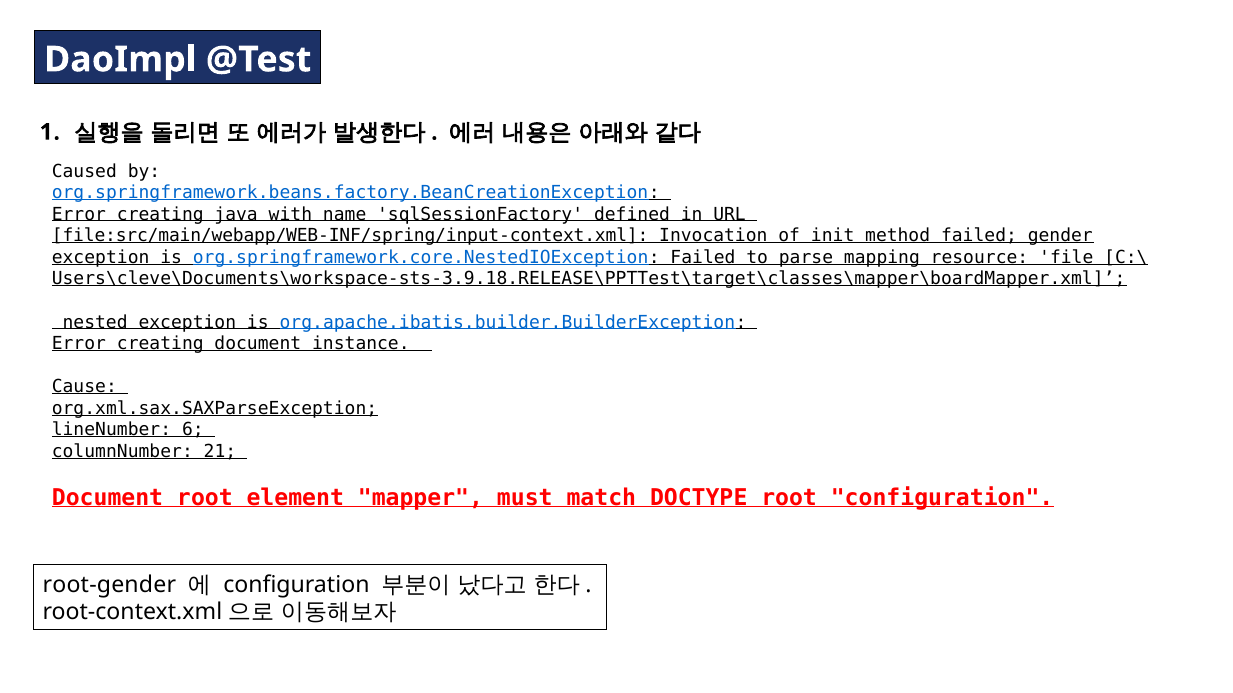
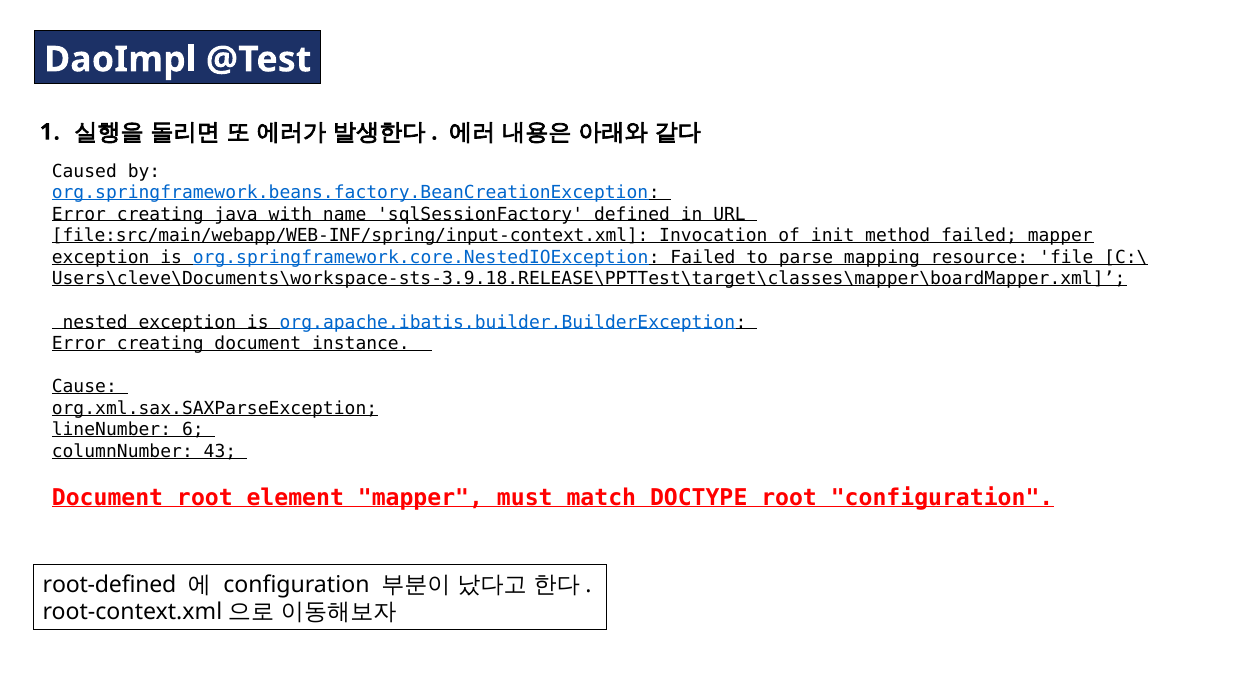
failed gender: gender -> mapper
21: 21 -> 43
root-gender: root-gender -> root-defined
